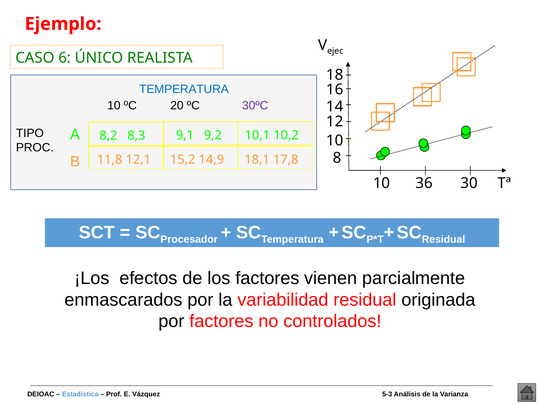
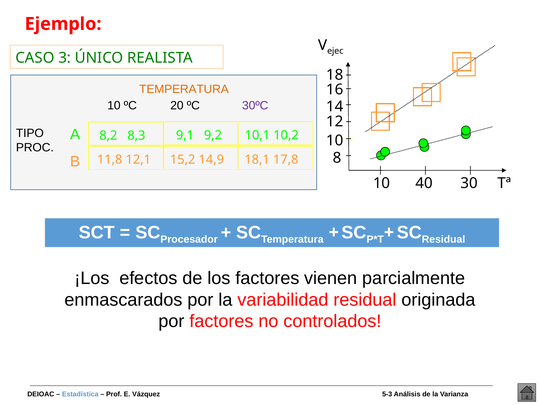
6: 6 -> 3
TEMPERATURA at (184, 89) colour: blue -> orange
36: 36 -> 40
